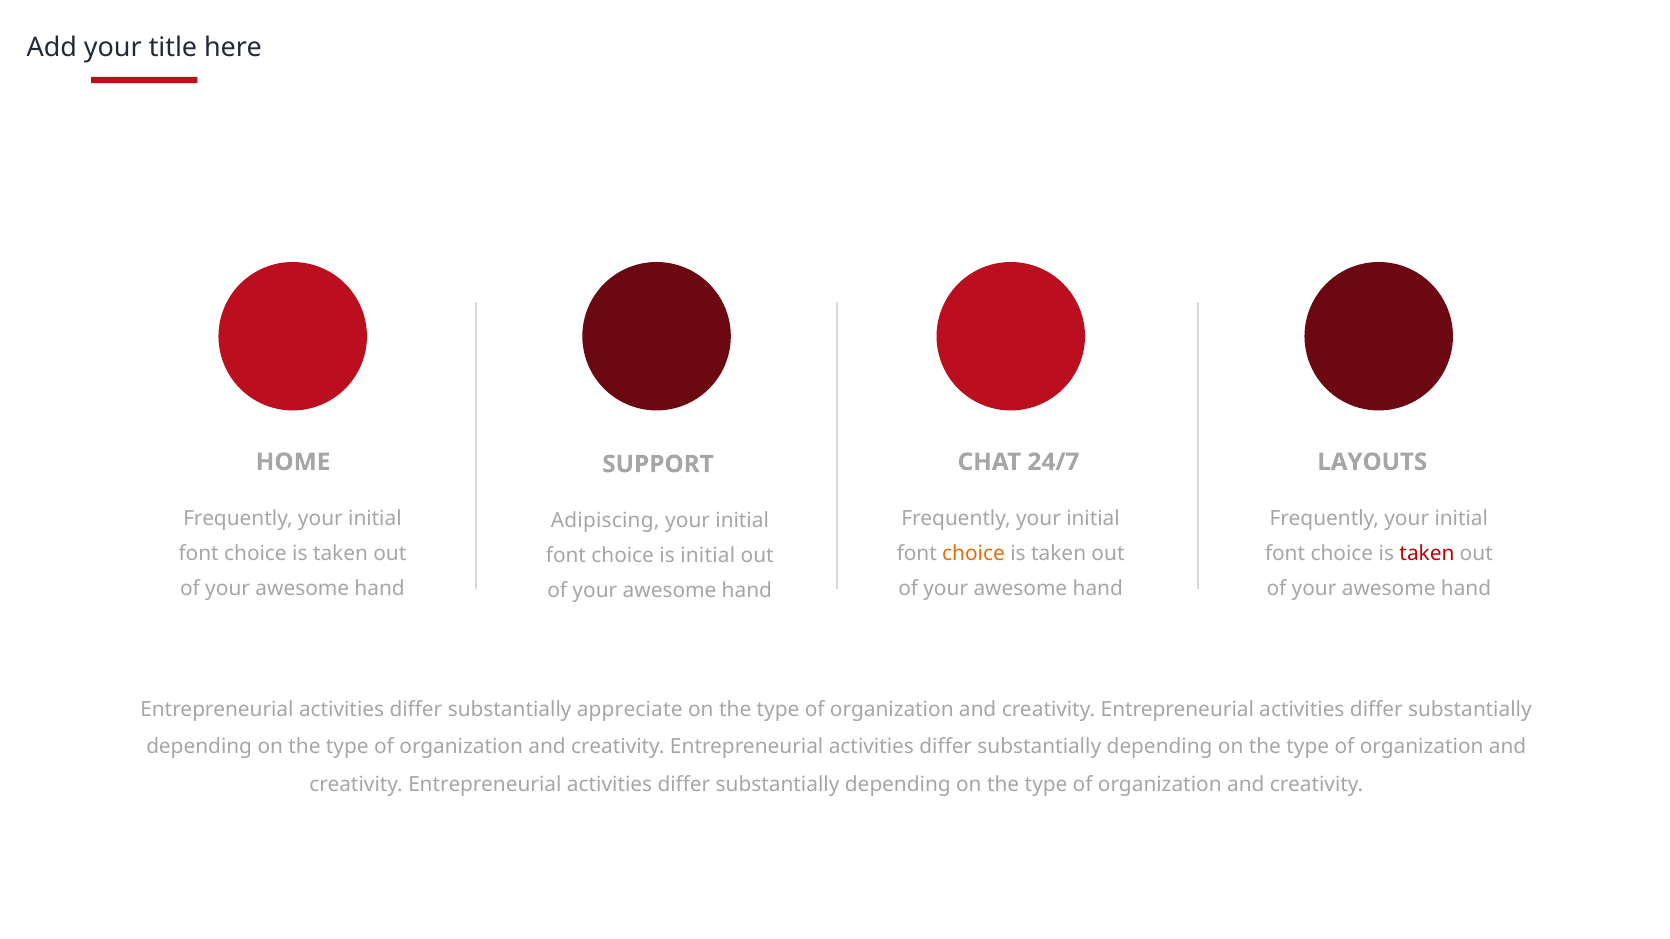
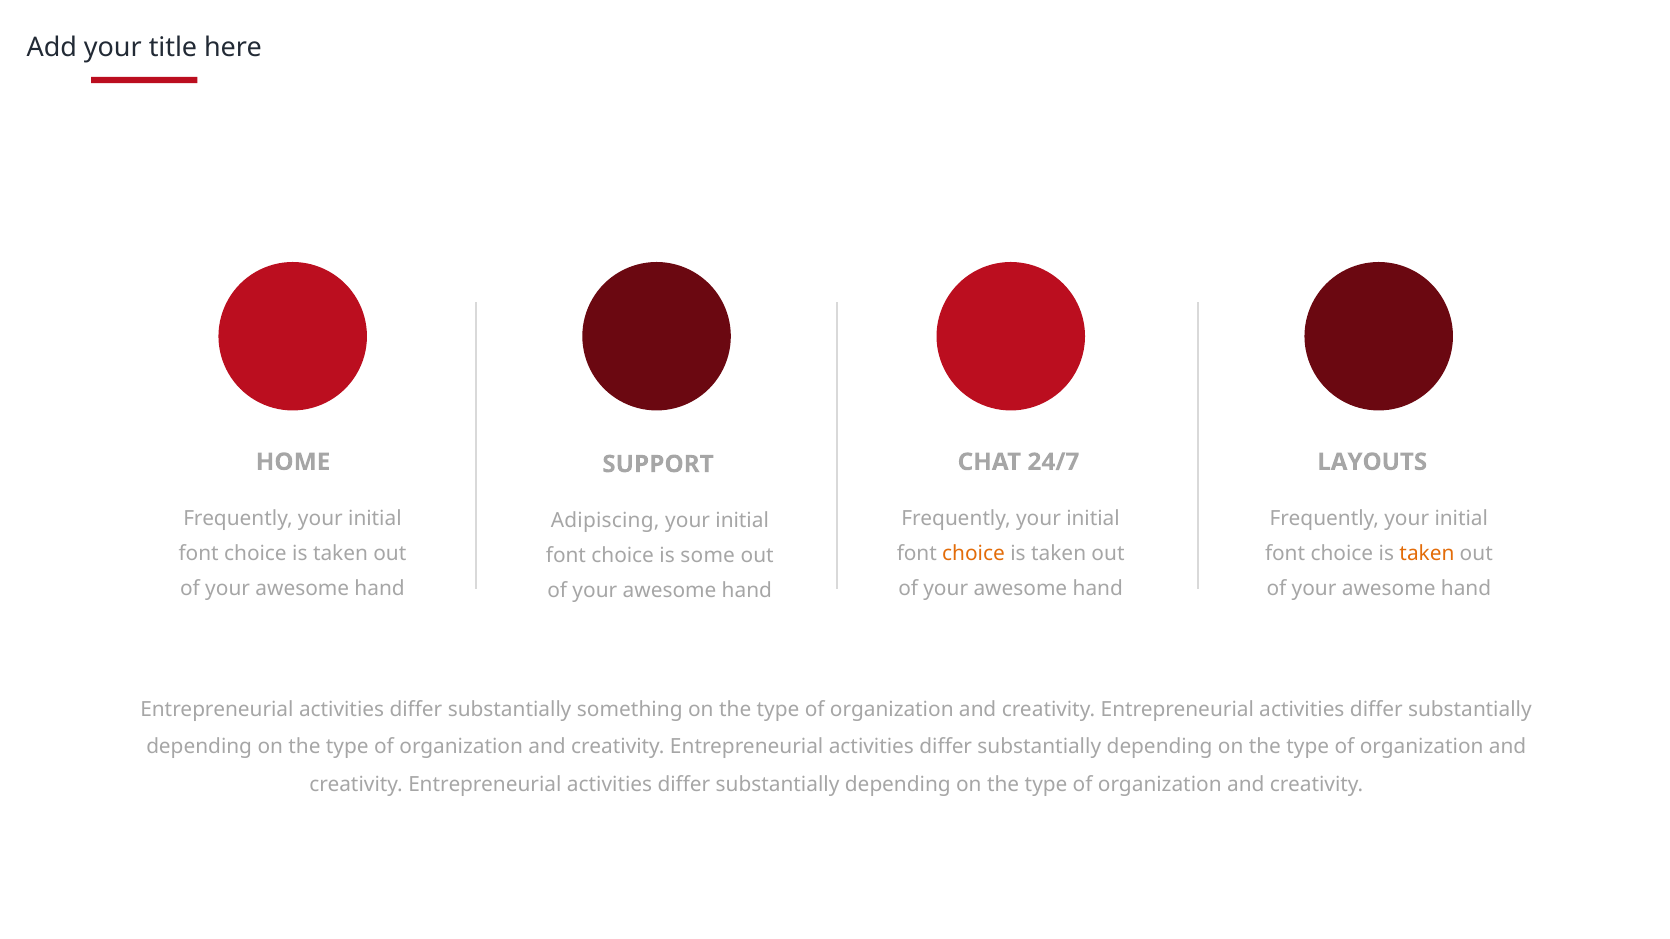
taken at (1427, 554) colour: red -> orange
is initial: initial -> some
appreciate: appreciate -> something
